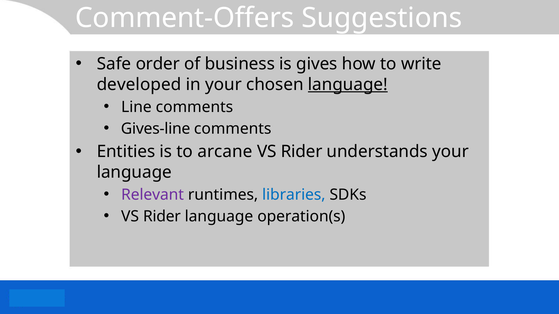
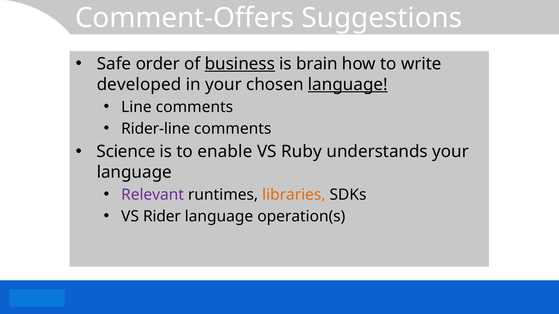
business underline: none -> present
gives: gives -> brain
Gives-line: Gives-line -> Rider-line
Entities: Entities -> Science
arcane: arcane -> enable
Rider at (302, 152): Rider -> Ruby
libraries colour: blue -> orange
